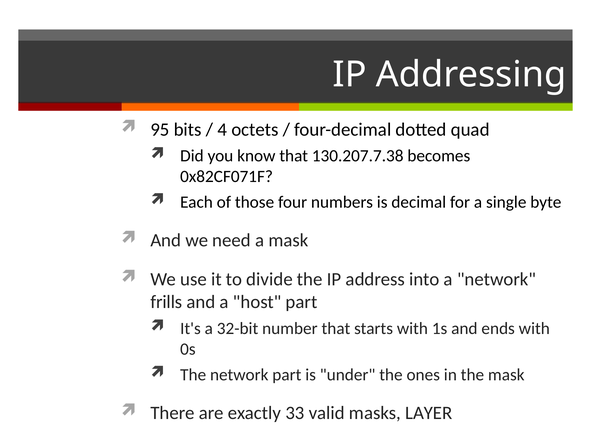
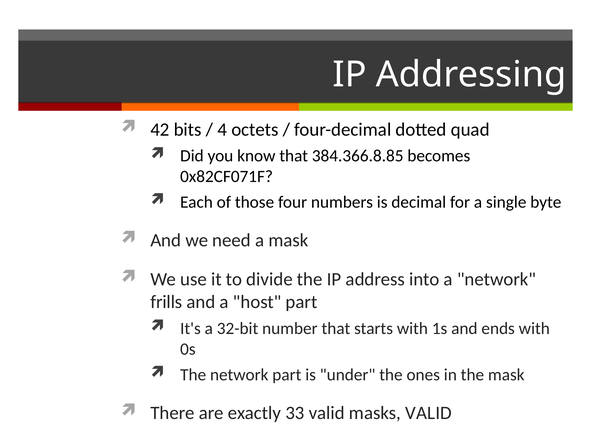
95: 95 -> 42
130.207.7.38: 130.207.7.38 -> 384.366.8.85
masks LAYER: LAYER -> VALID
